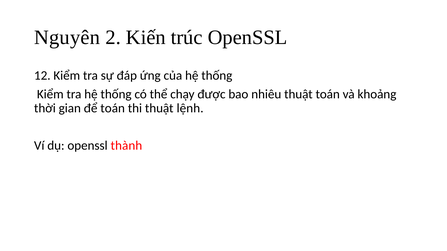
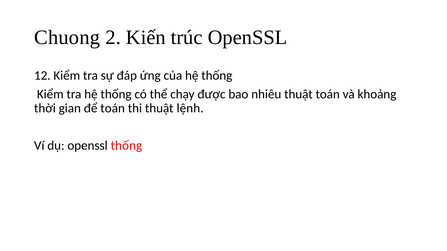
Nguyên: Nguyên -> Chuong
openssl thành: thành -> thống
